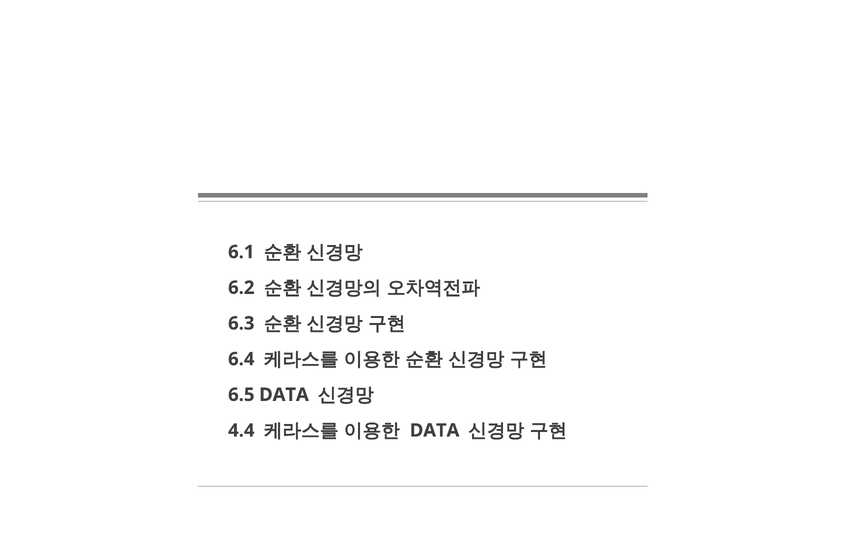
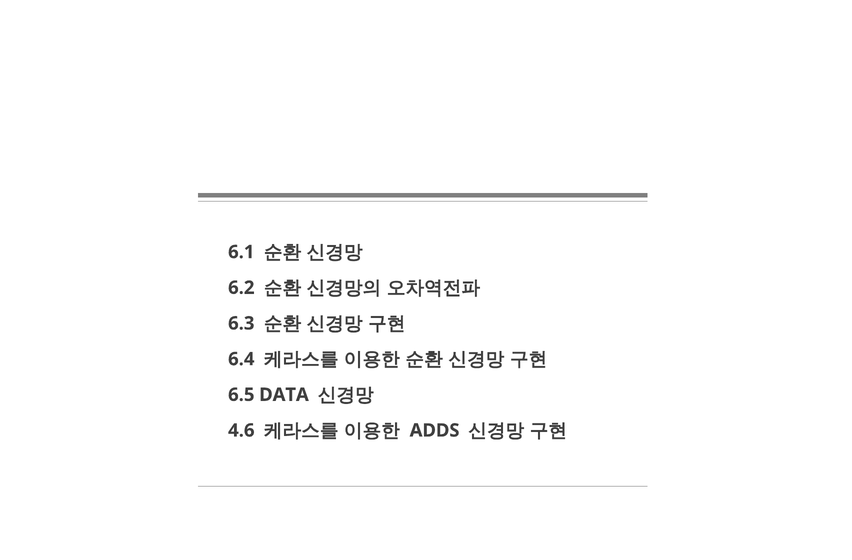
4.4: 4.4 -> 4.6
DATA at (435, 430): DATA -> ADDS
